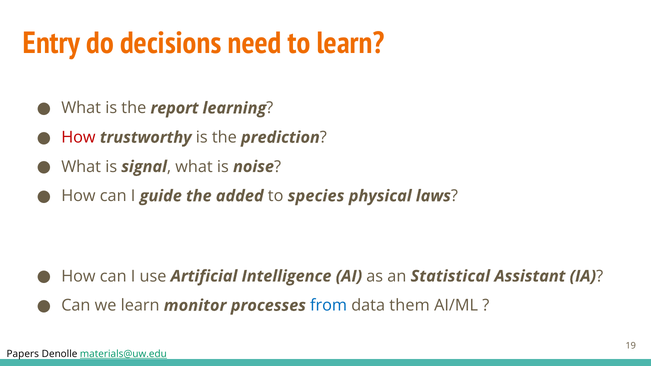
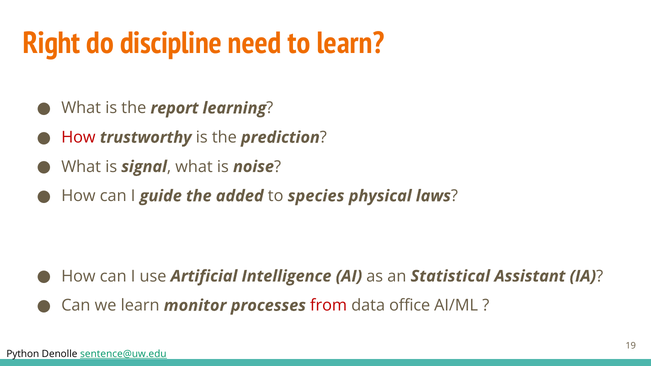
Entry: Entry -> Right
decisions: decisions -> discipline
from colour: blue -> red
them: them -> office
Papers: Papers -> Python
materials@uw.edu: materials@uw.edu -> sentence@uw.edu
